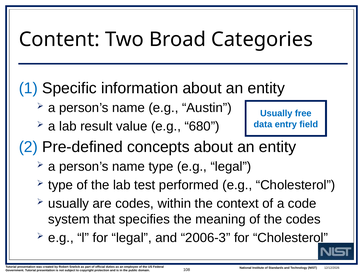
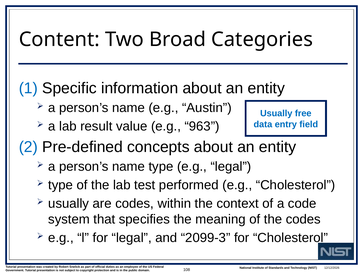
680: 680 -> 963
2006-3: 2006-3 -> 2099-3
